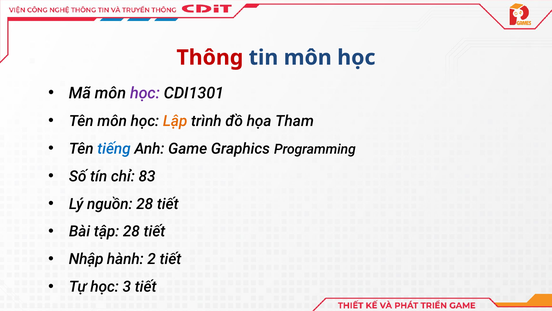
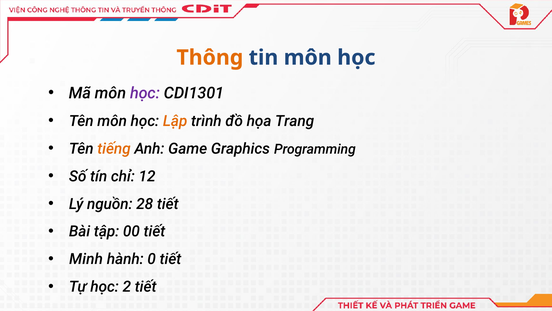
Thông colour: red -> orange
Tham: Tham -> Trang
tiếng colour: blue -> orange
83: 83 -> 12
tập 28: 28 -> 00
Nhập: Nhập -> Minh
2: 2 -> 0
3: 3 -> 2
